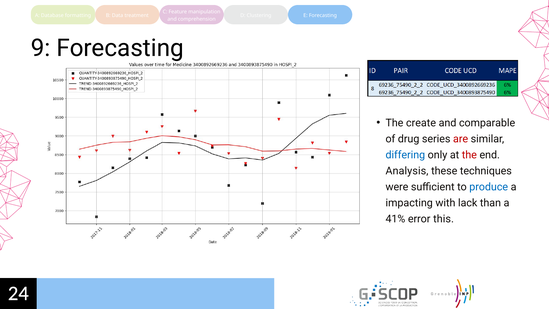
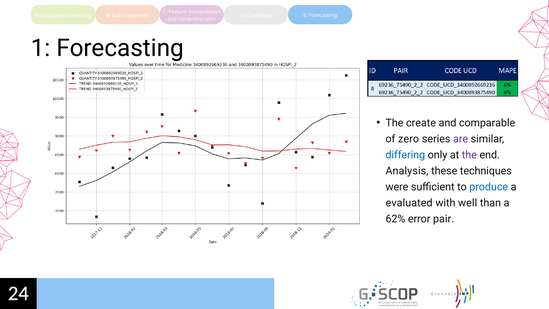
9: 9 -> 1
drug: drug -> zero
are colour: red -> purple
the at (469, 155) colour: red -> purple
impacting: impacting -> evaluated
lack: lack -> well
41%: 41% -> 62%
this: this -> pair
